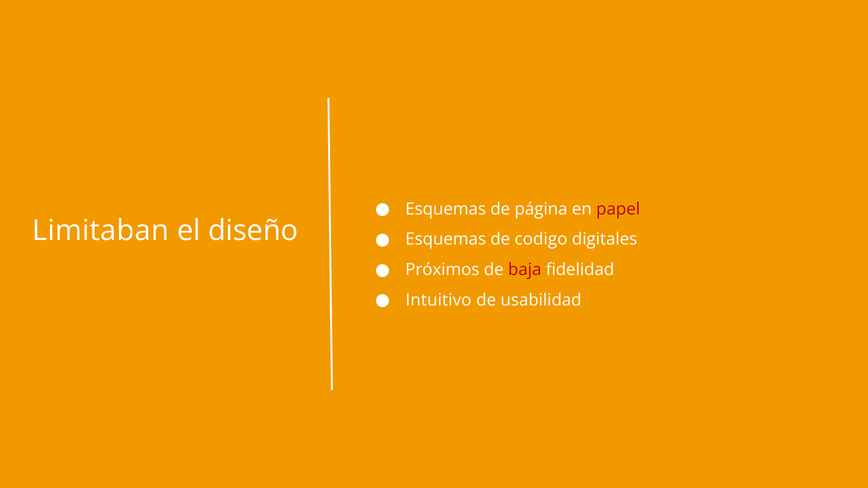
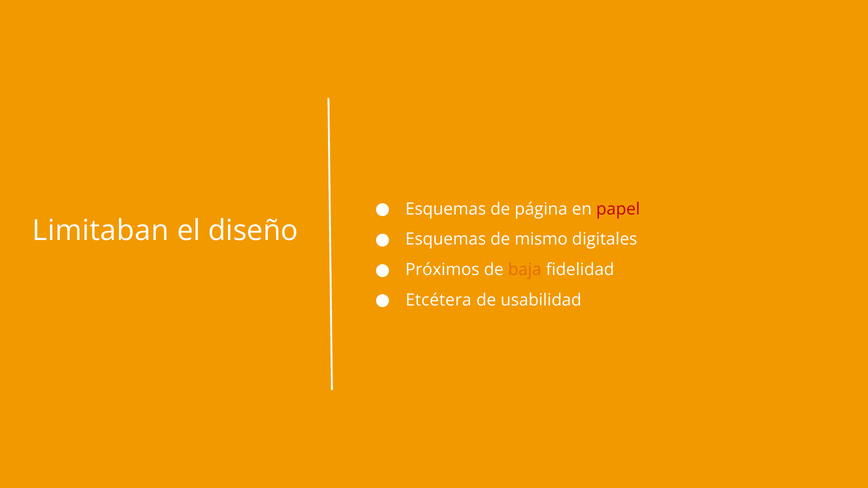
codigo: codigo -> mismo
baja colour: red -> orange
Intuitivo: Intuitivo -> Etcétera
